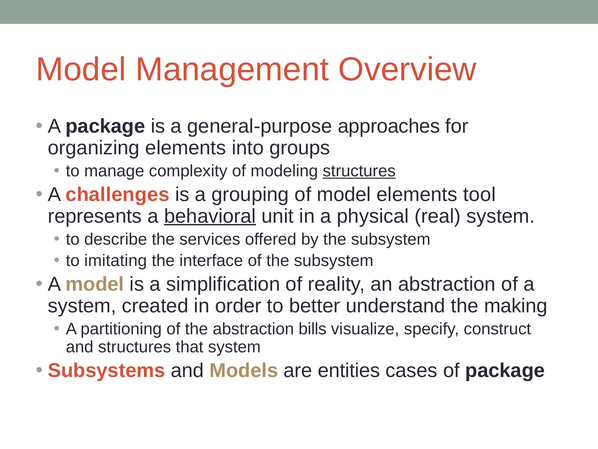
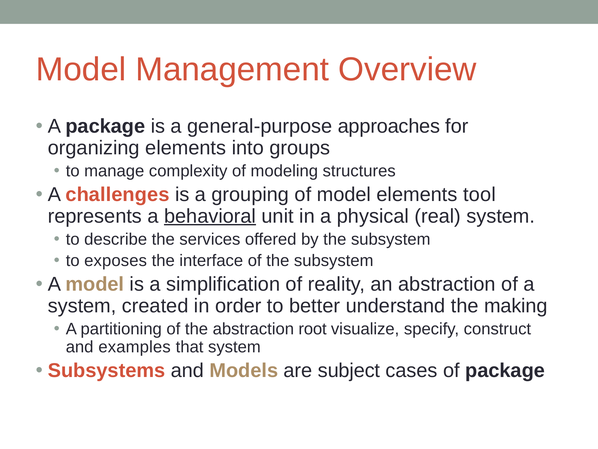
structures at (359, 171) underline: present -> none
imitating: imitating -> exposes
bills: bills -> root
and structures: structures -> examples
entities: entities -> subject
